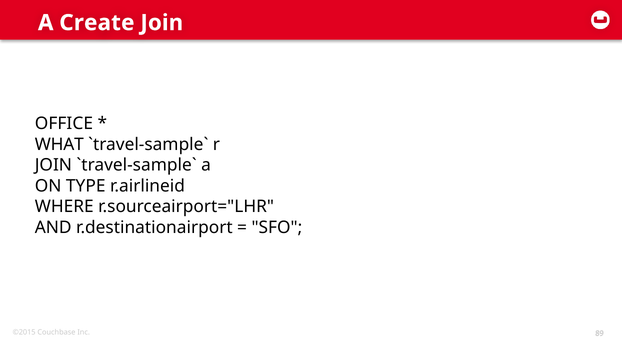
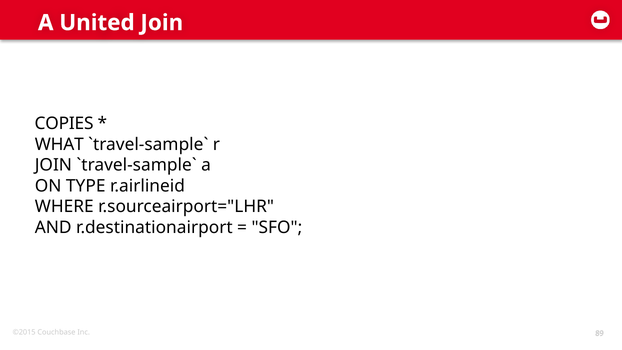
Create: Create -> United
OFFICE: OFFICE -> COPIES
